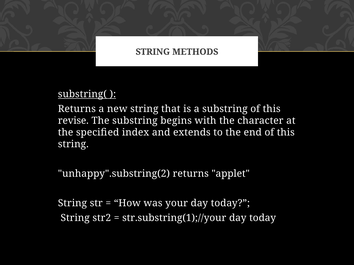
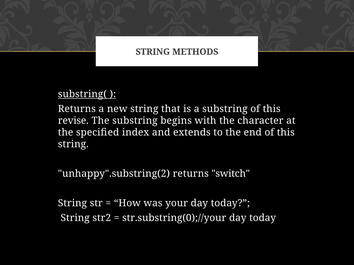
applet: applet -> switch
str.substring(1);//your: str.substring(1);//your -> str.substring(0);//your
